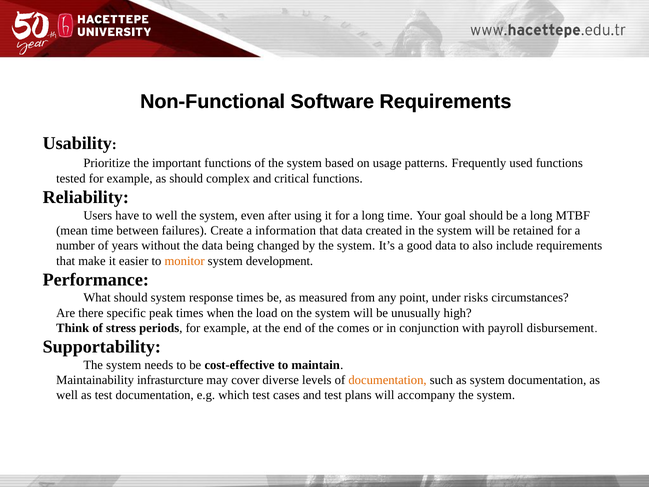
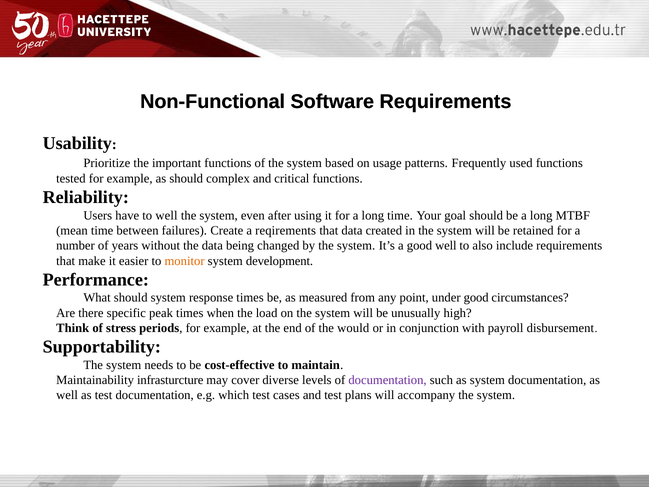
information: information -> reqirements
good data: data -> well
under risks: risks -> good
comes: comes -> would
documentation at (388, 380) colour: orange -> purple
